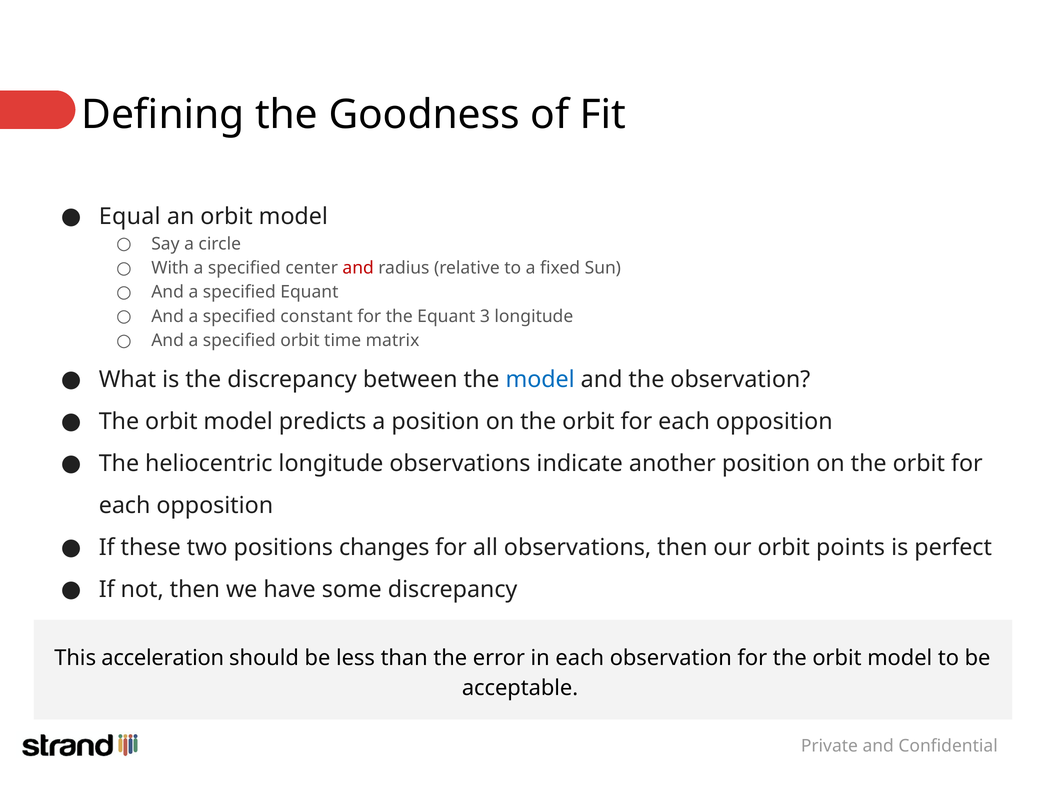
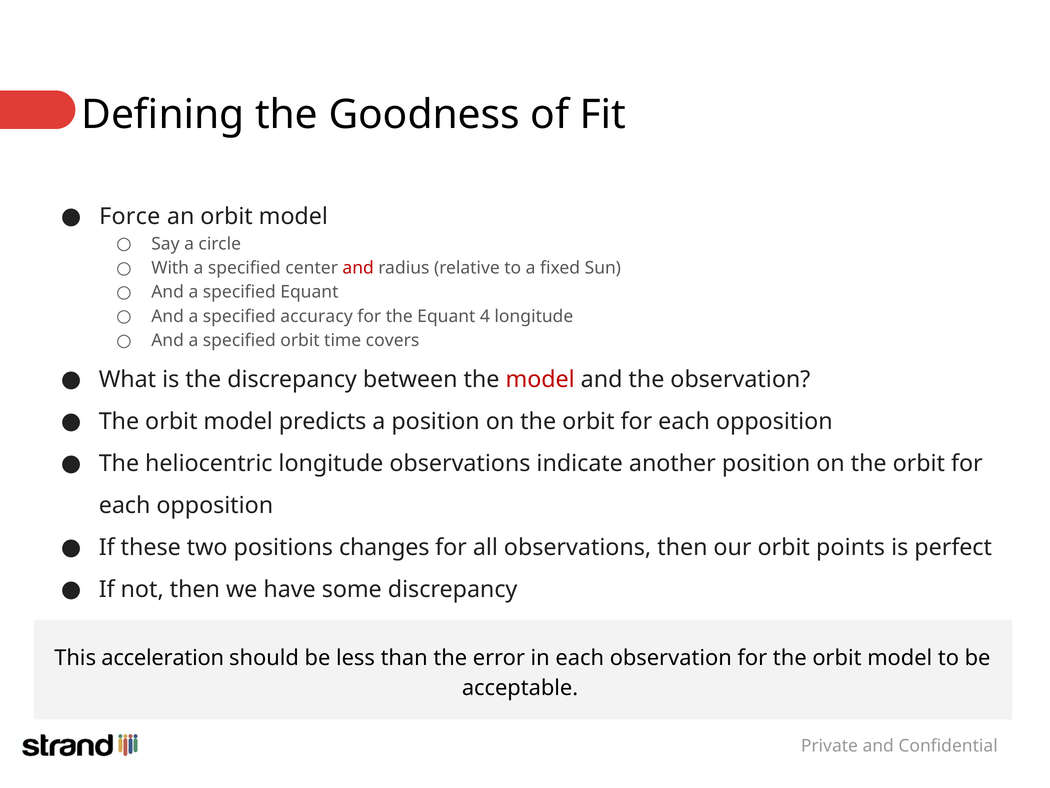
Equal: Equal -> Force
constant: constant -> accuracy
3: 3 -> 4
matrix: matrix -> covers
model at (540, 379) colour: blue -> red
